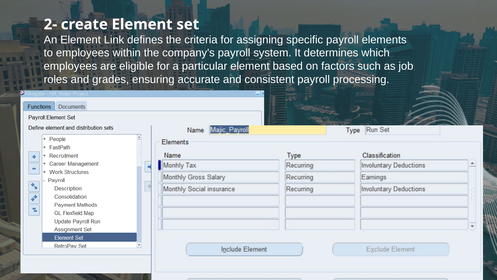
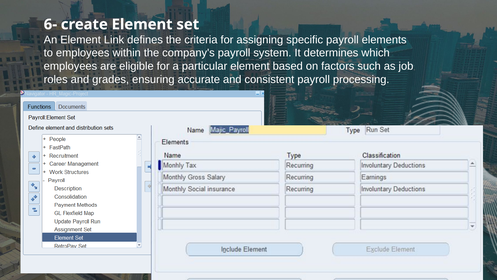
2-: 2- -> 6-
